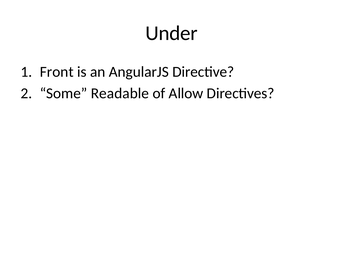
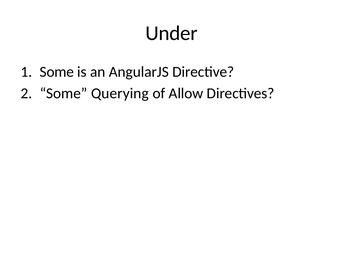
Front at (57, 72): Front -> Some
Readable: Readable -> Querying
